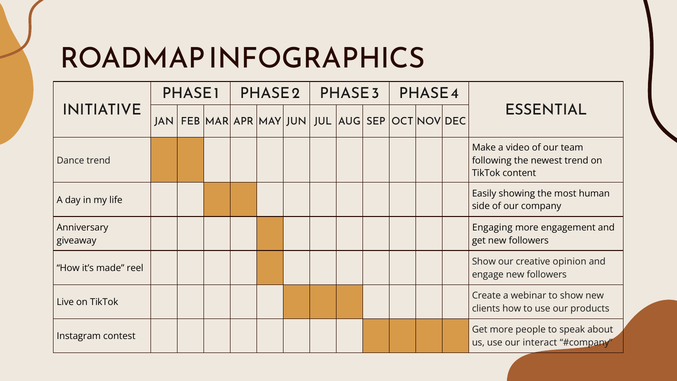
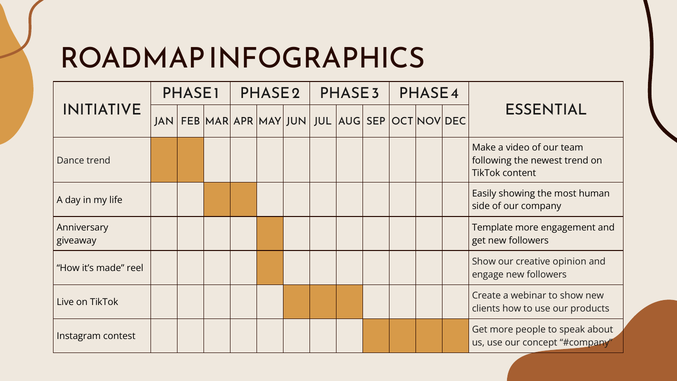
Engaging: Engaging -> Template
interact: interact -> concept
